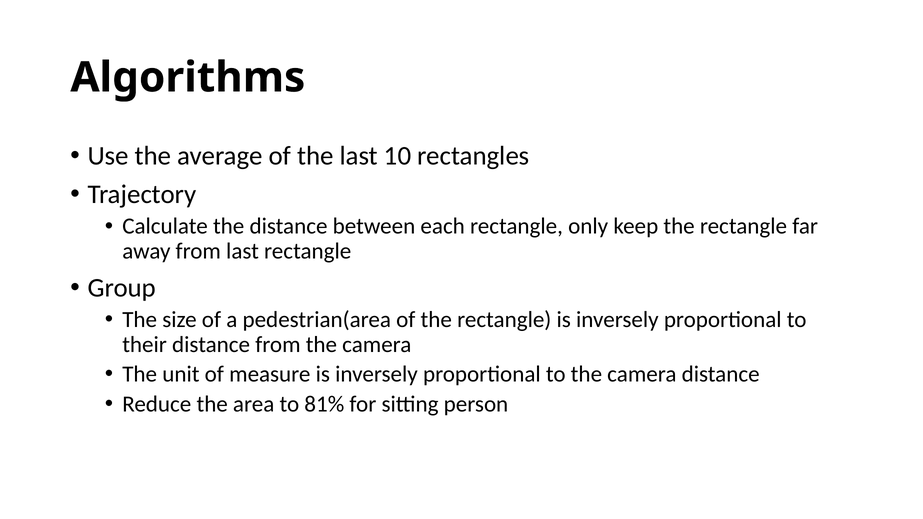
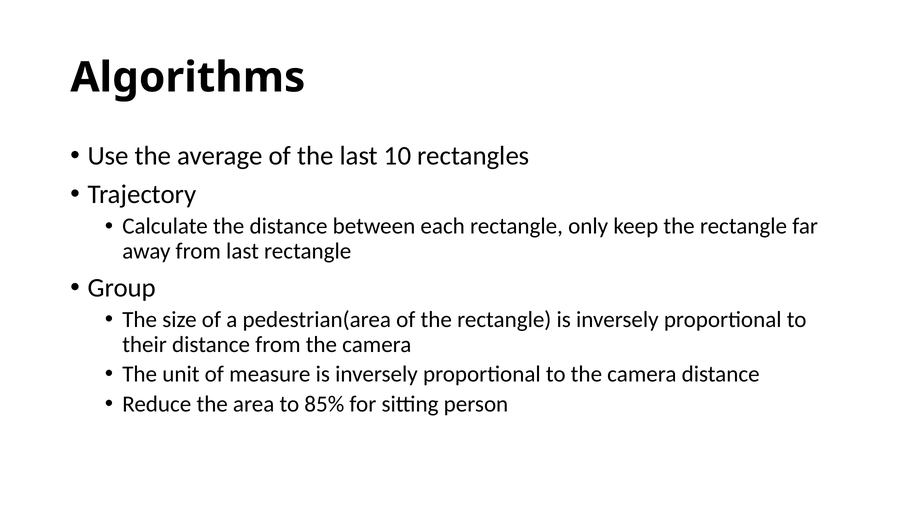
81%: 81% -> 85%
